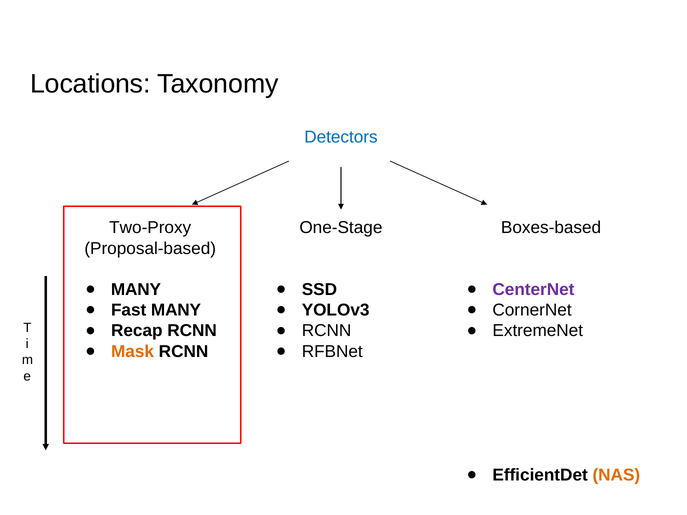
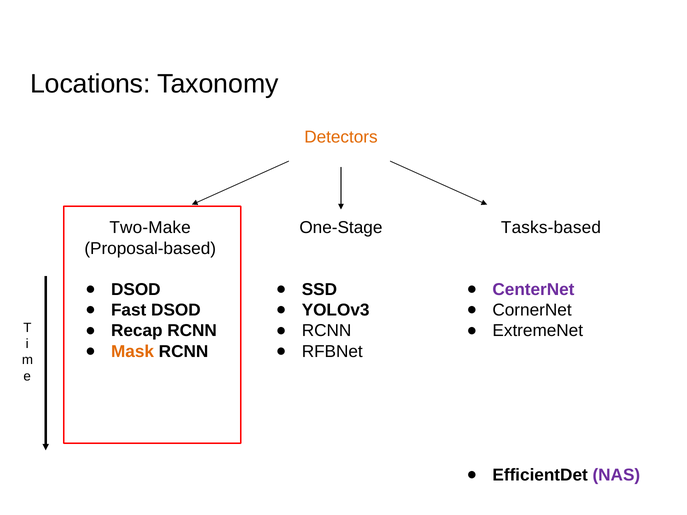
Detectors colour: blue -> orange
Two-Proxy: Two-Proxy -> Two-Make
Boxes-based: Boxes-based -> Tasks-based
MANY at (136, 290): MANY -> DSOD
Fast MANY: MANY -> DSOD
NAS colour: orange -> purple
